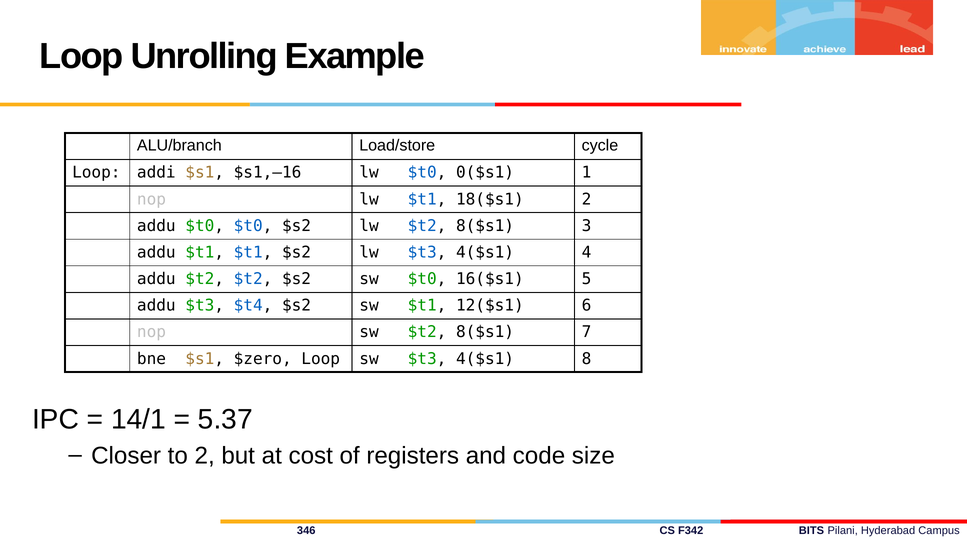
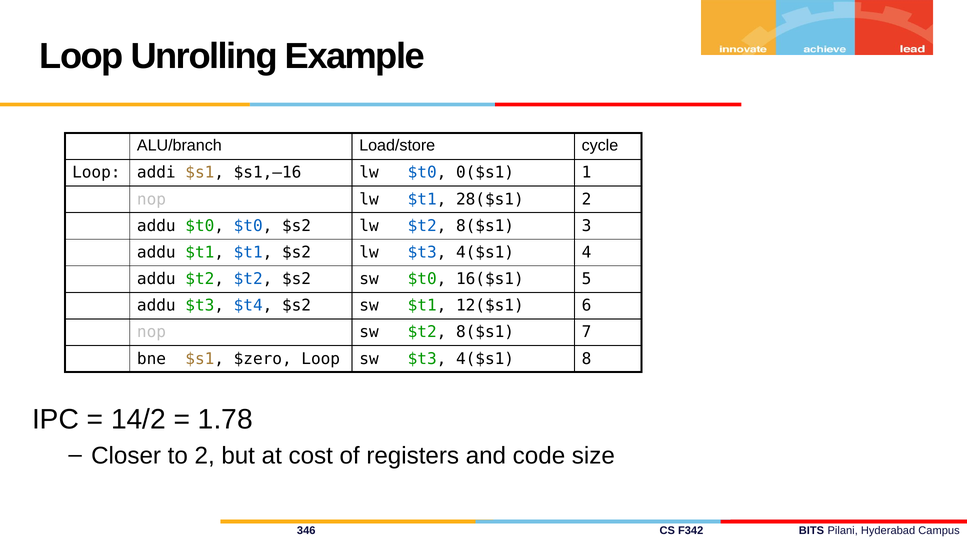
18($s1: 18($s1 -> 28($s1
14/1: 14/1 -> 14/2
5.37: 5.37 -> 1.78
